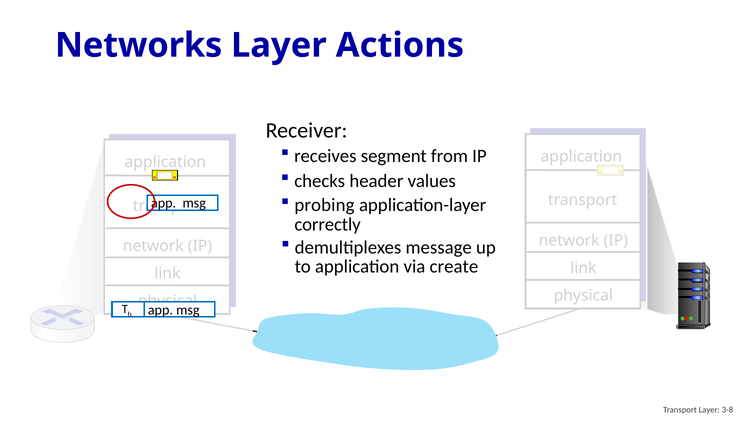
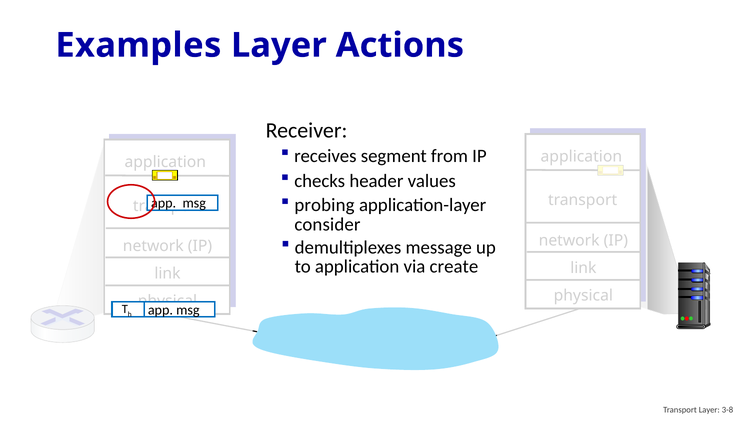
Networks: Networks -> Examples
correctly: correctly -> consider
